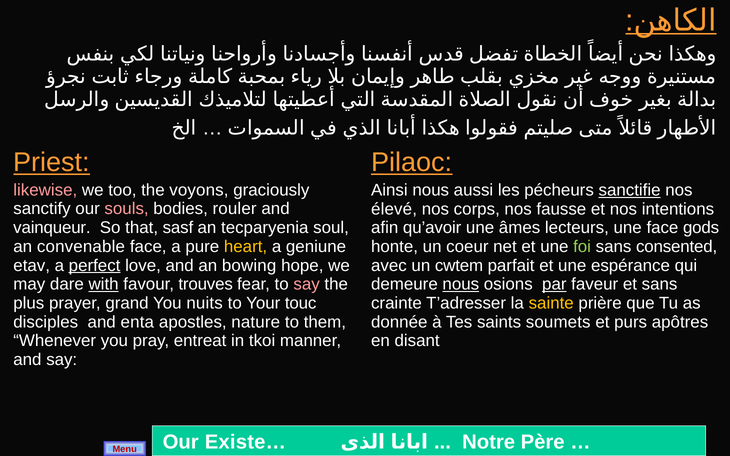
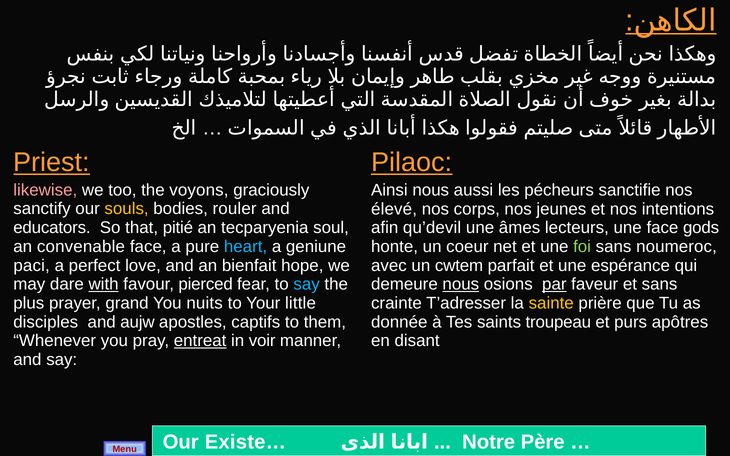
sanctifie underline: present -> none
souls colour: pink -> yellow
fausse: fausse -> jeunes
vainqueur: vainqueur -> educators
sasf: sasf -> pitié
qu’avoir: qu’avoir -> qu’devil
heart colour: yellow -> light blue
consented: consented -> noumeroc
etav: etav -> paci
perfect underline: present -> none
bowing: bowing -> bienfait
trouves: trouves -> pierced
say at (307, 284) colour: pink -> light blue
touc: touc -> little
enta: enta -> aujw
nature: nature -> captifs
soumets: soumets -> troupeau
entreat underline: none -> present
tkoi: tkoi -> voir
